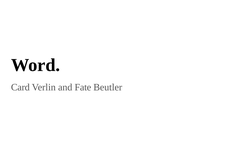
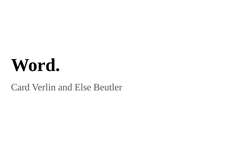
Fate: Fate -> Else
